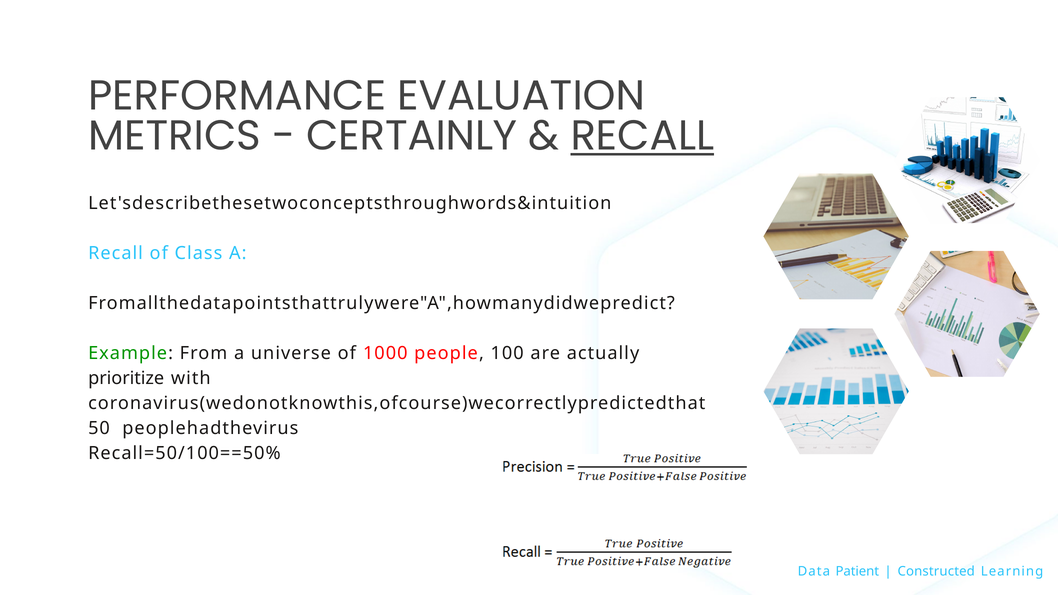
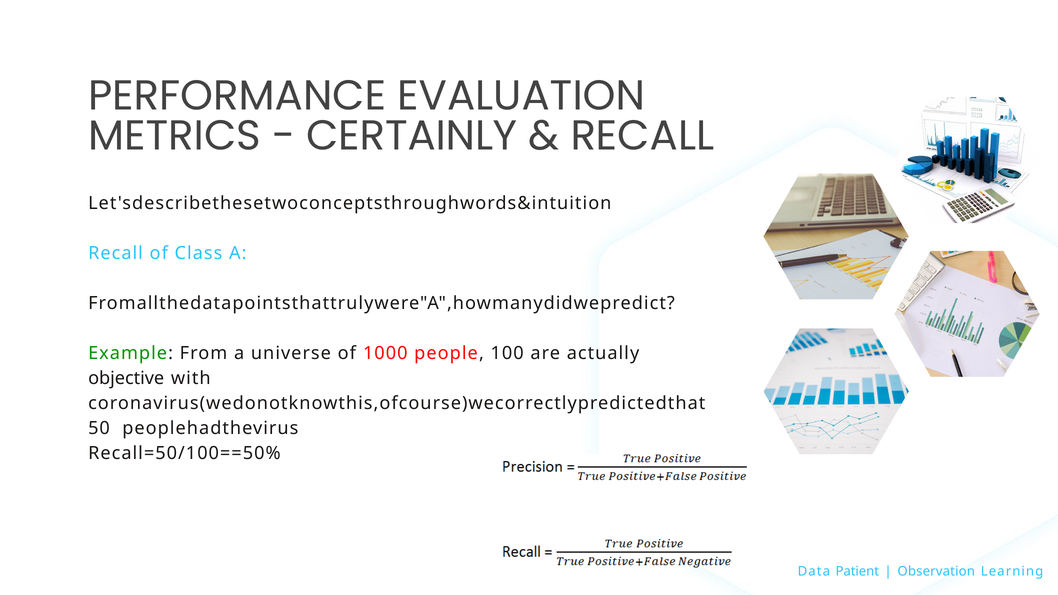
RECALL at (642, 136) underline: present -> none
prioritize: prioritize -> objective
Constructed: Constructed -> Observation
